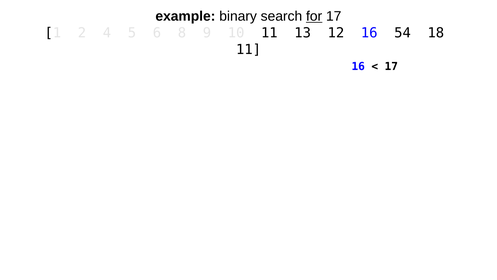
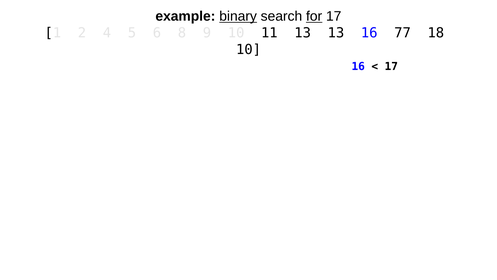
binary underline: none -> present
13 12: 12 -> 13
54: 54 -> 77
11 at (249, 50): 11 -> 10
